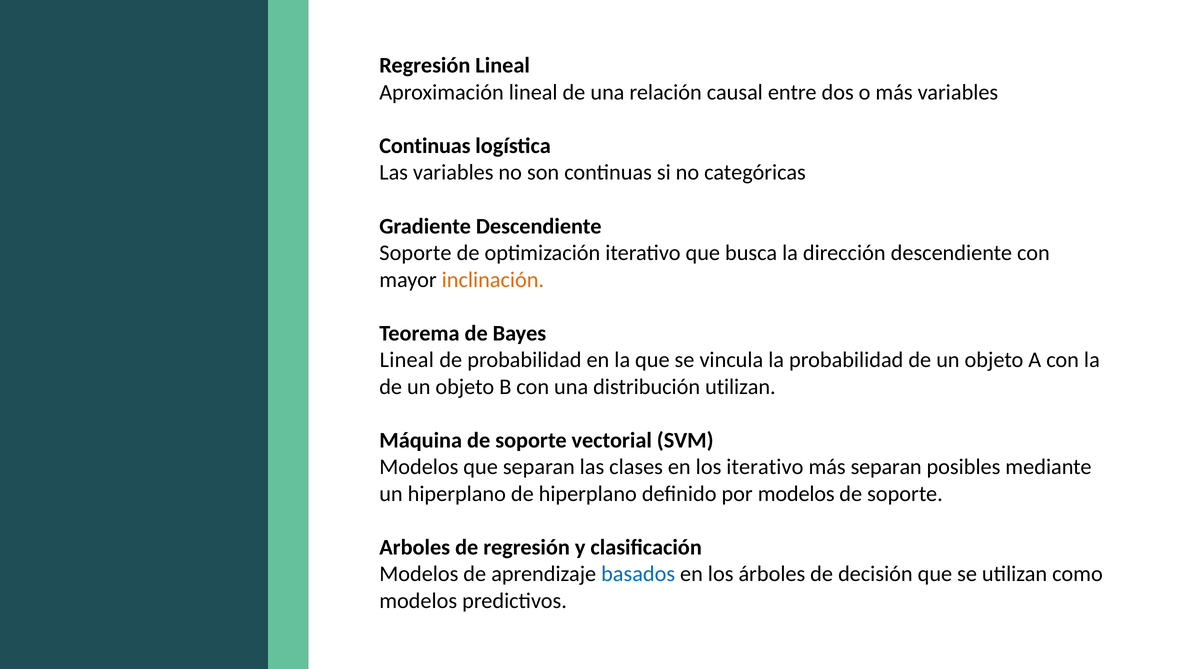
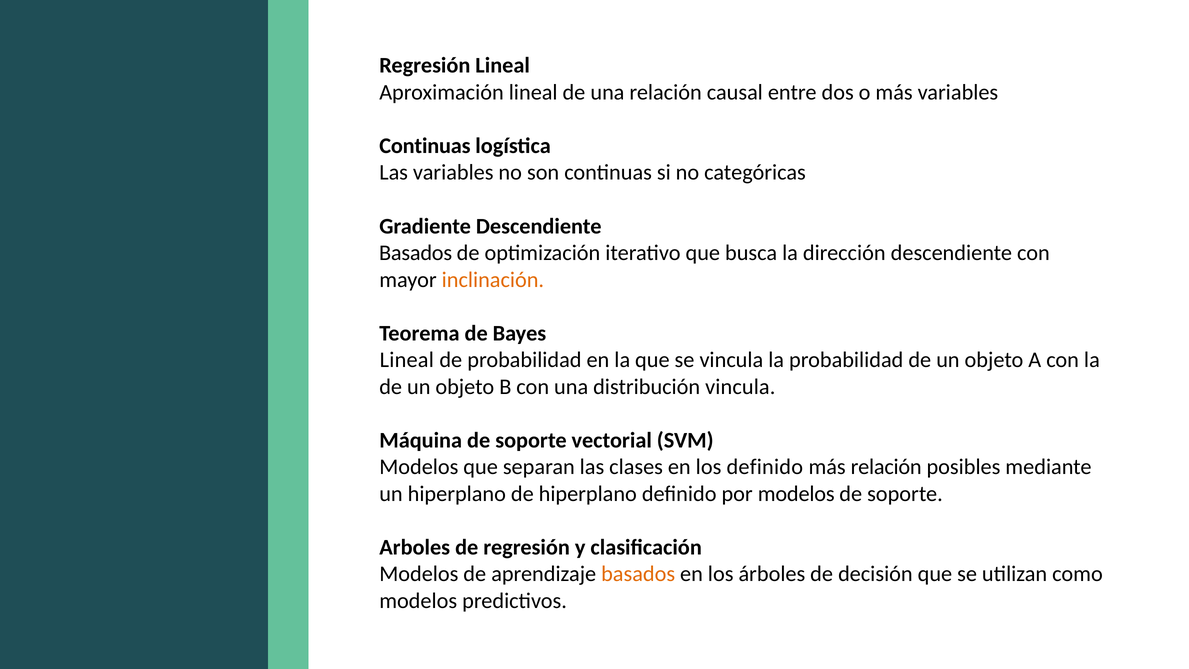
Soporte at (415, 253): Soporte -> Basados
distribución utilizan: utilizan -> vincula
los iterativo: iterativo -> definido
más separan: separan -> relación
basados at (638, 574) colour: blue -> orange
